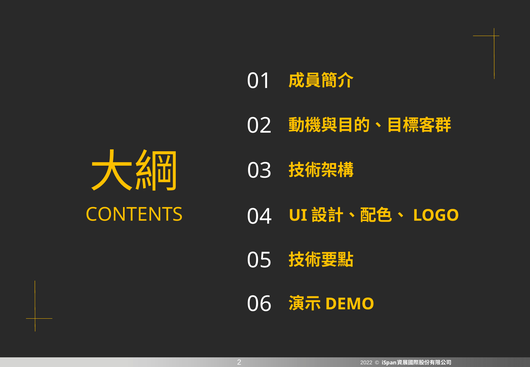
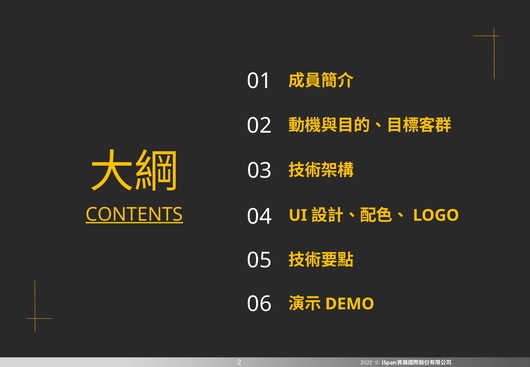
CONTENTS underline: none -> present
